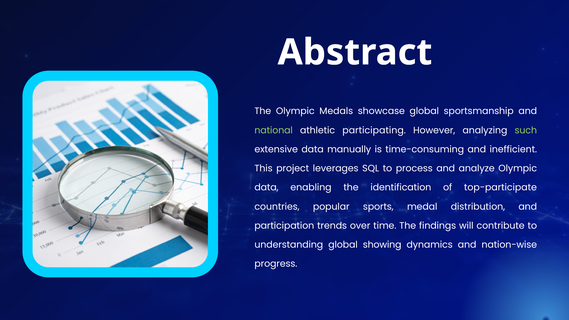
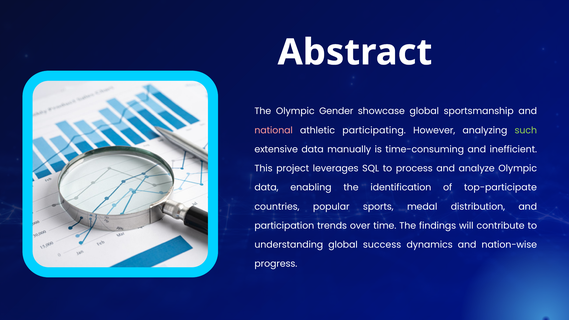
Medals: Medals -> Gender
national colour: light green -> pink
showing: showing -> success
